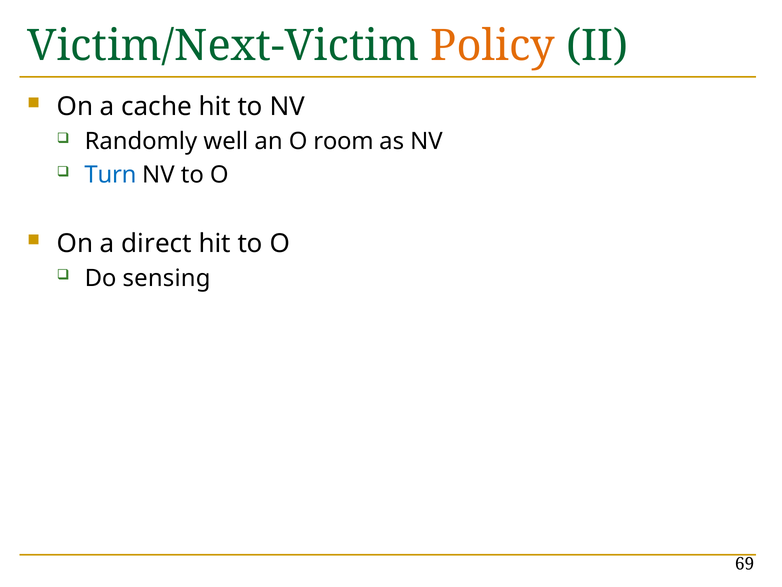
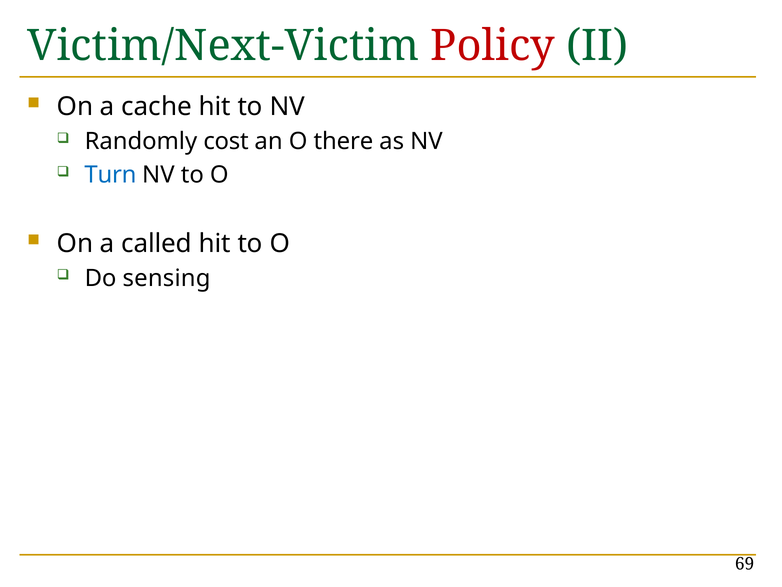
Policy colour: orange -> red
well: well -> cost
room: room -> there
direct: direct -> called
